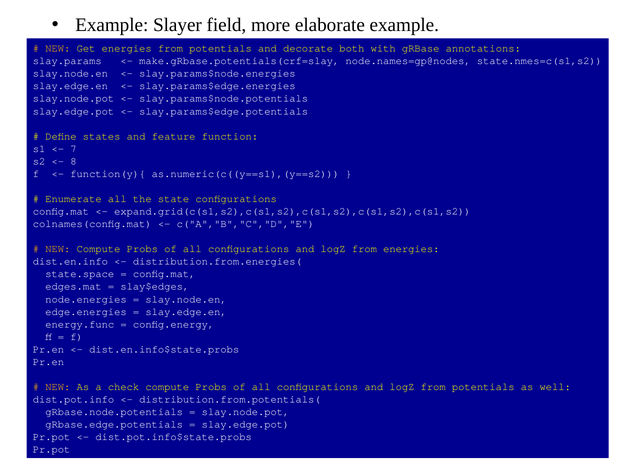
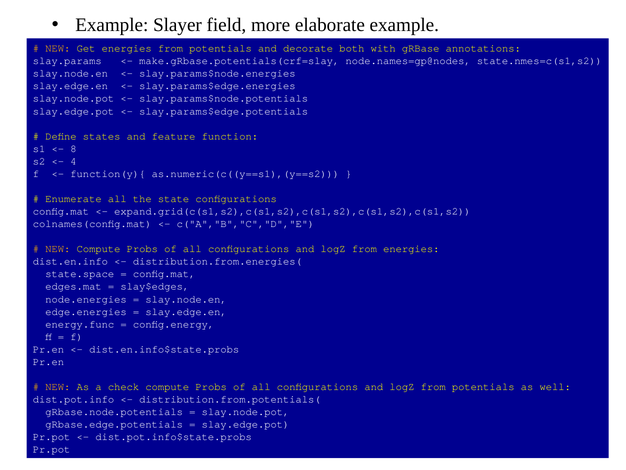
7: 7 -> 8
8: 8 -> 4
